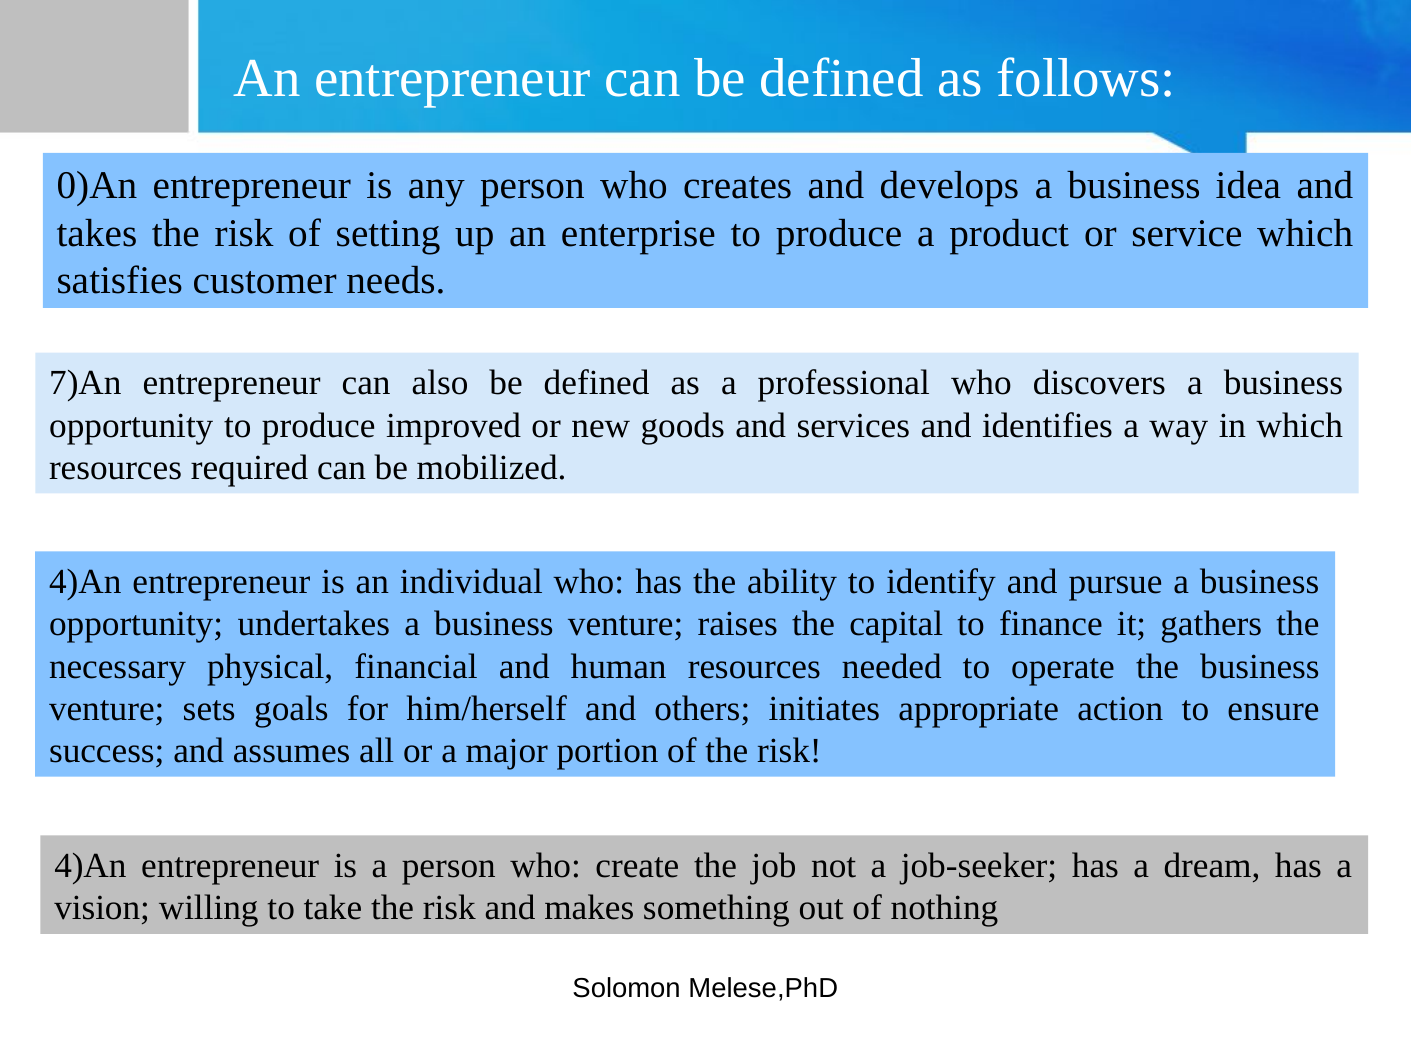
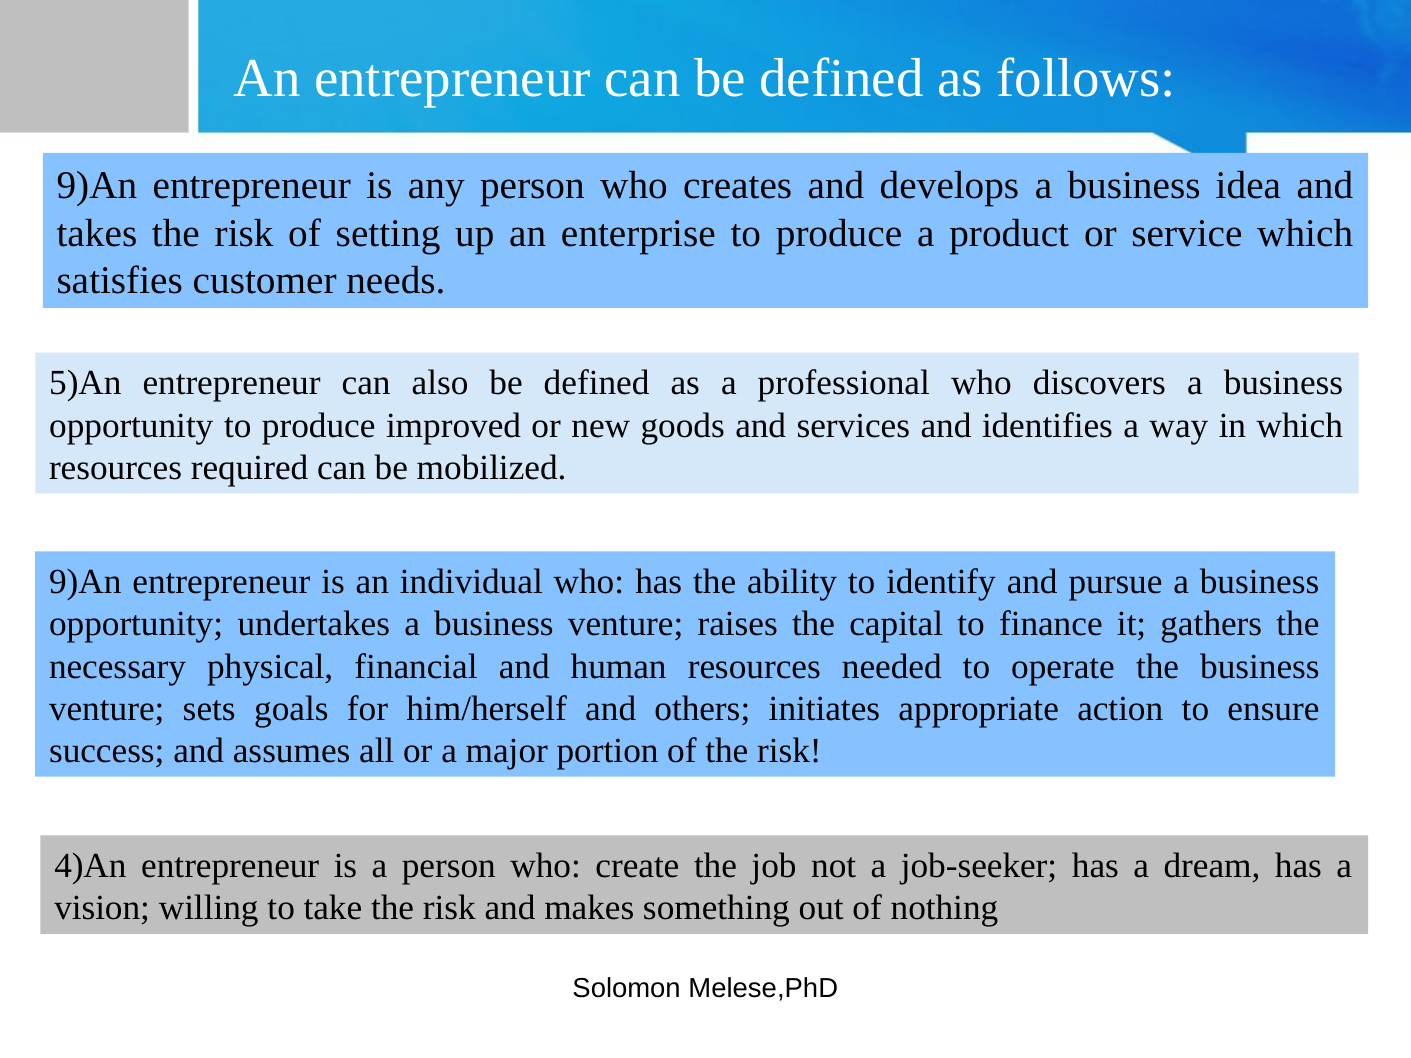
0)An at (97, 186): 0)An -> 9)An
7)An: 7)An -> 5)An
4)An at (85, 582): 4)An -> 9)An
